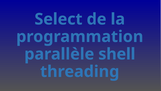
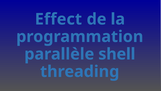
Select: Select -> Effect
